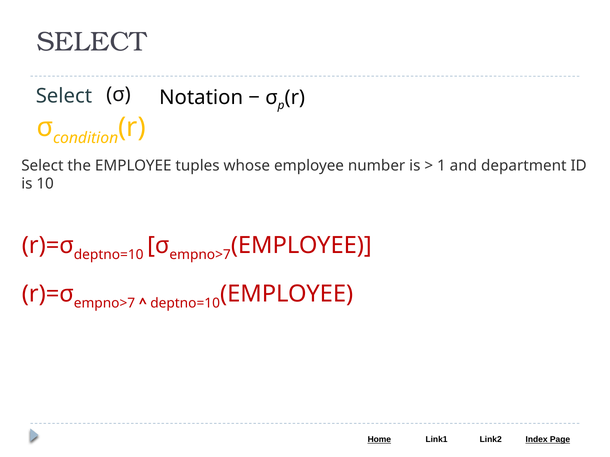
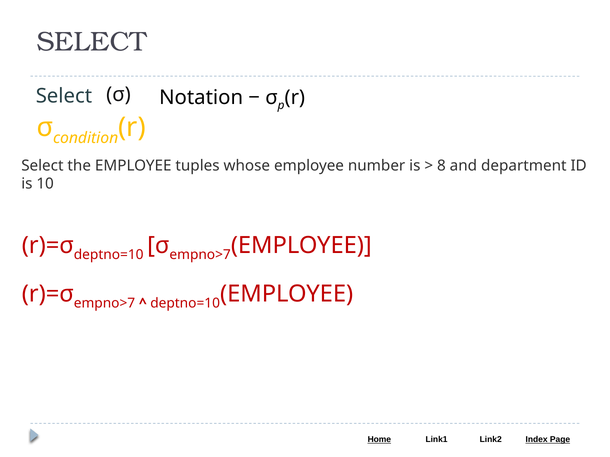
1: 1 -> 8
